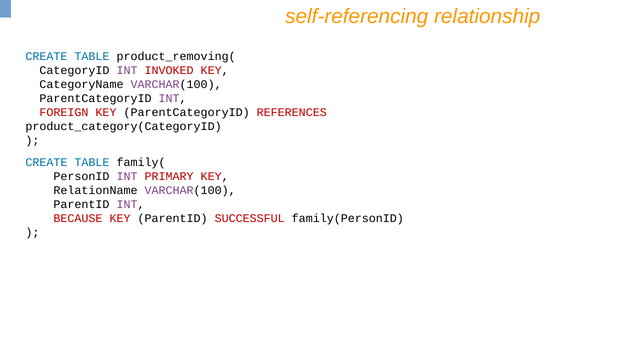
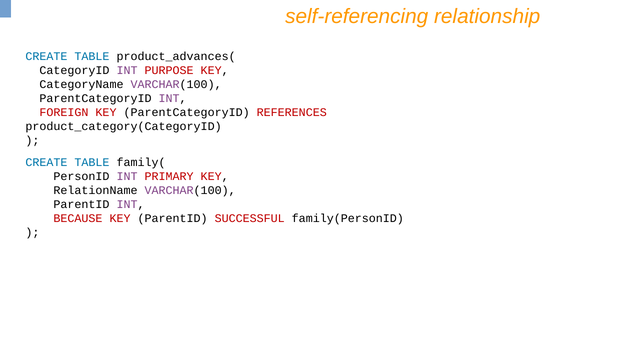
product_removing(: product_removing( -> product_advances(
INVOKED: INVOKED -> PURPOSE
